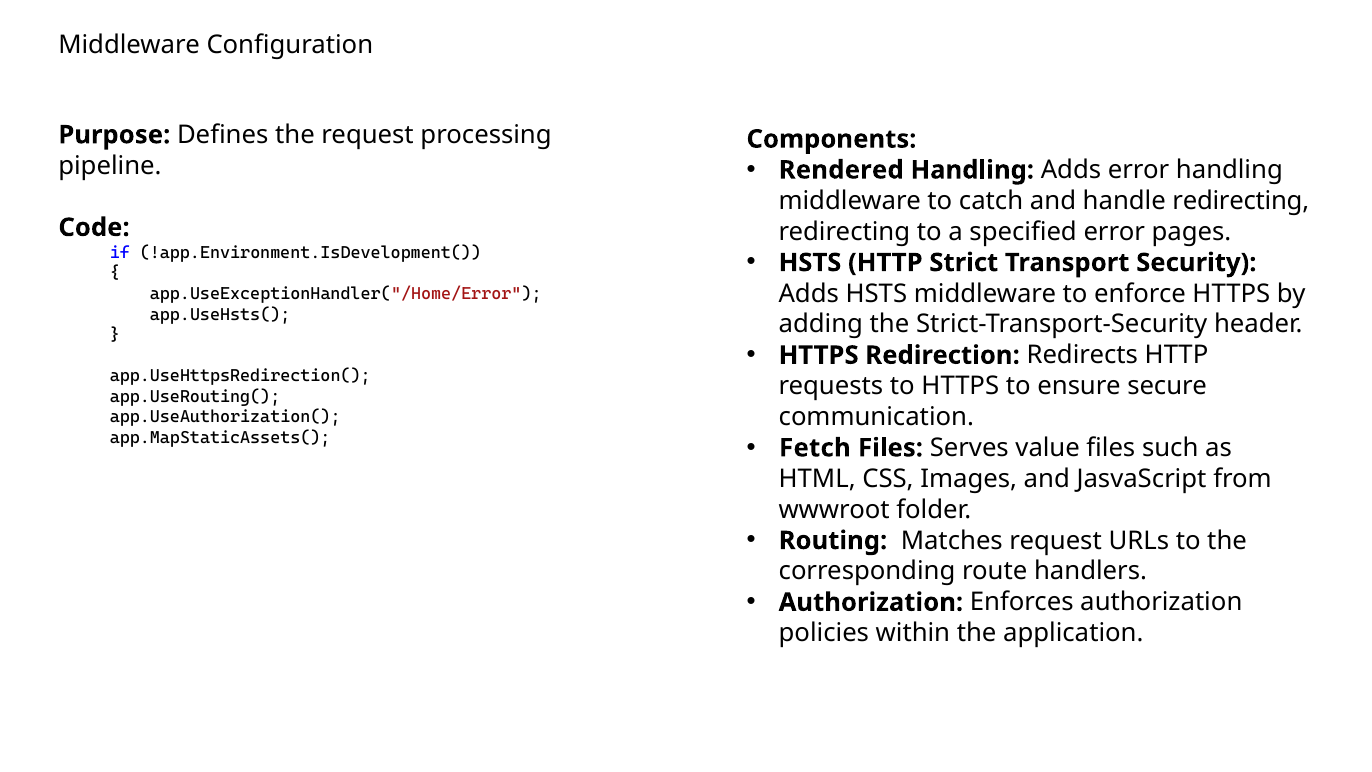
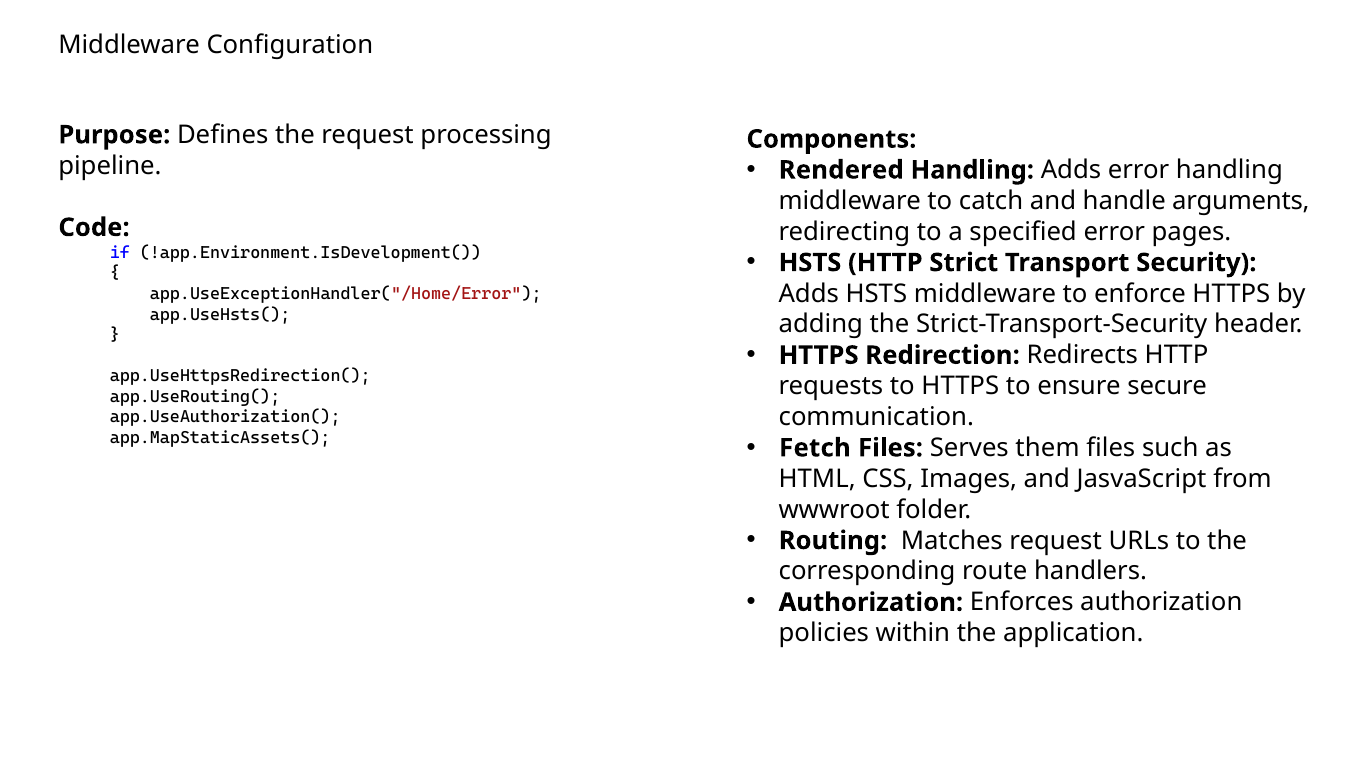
handle redirecting: redirecting -> arguments
value: value -> them
